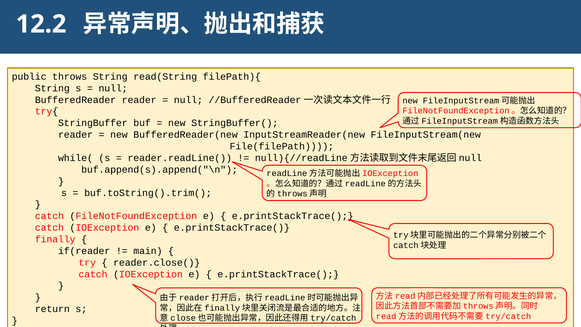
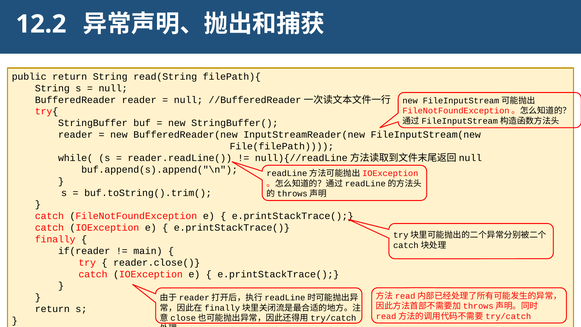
public throws: throws -> return
